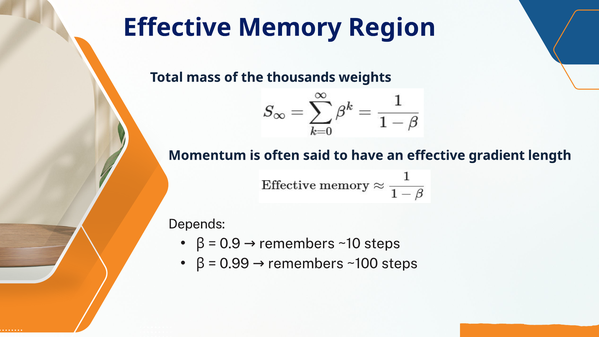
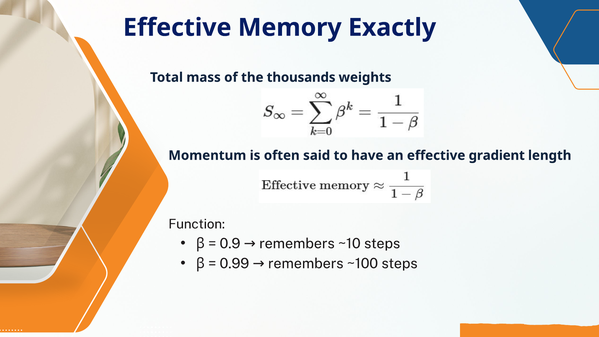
Region: Region -> Exactly
Depends: Depends -> Function
